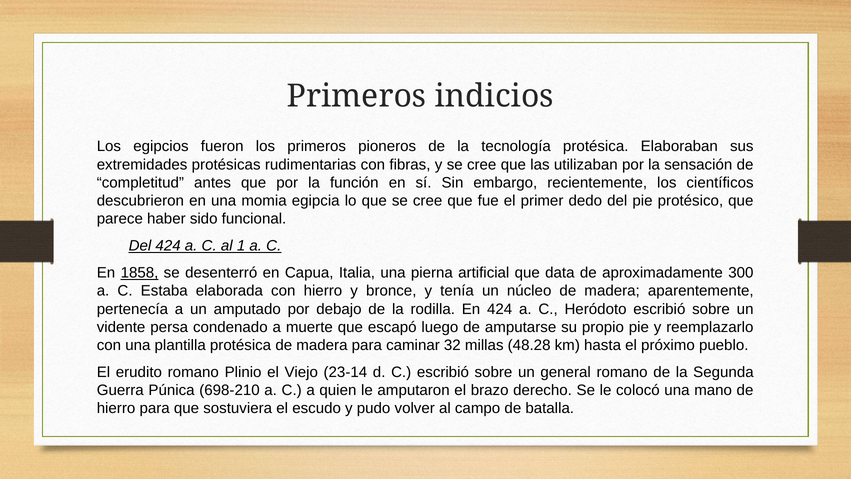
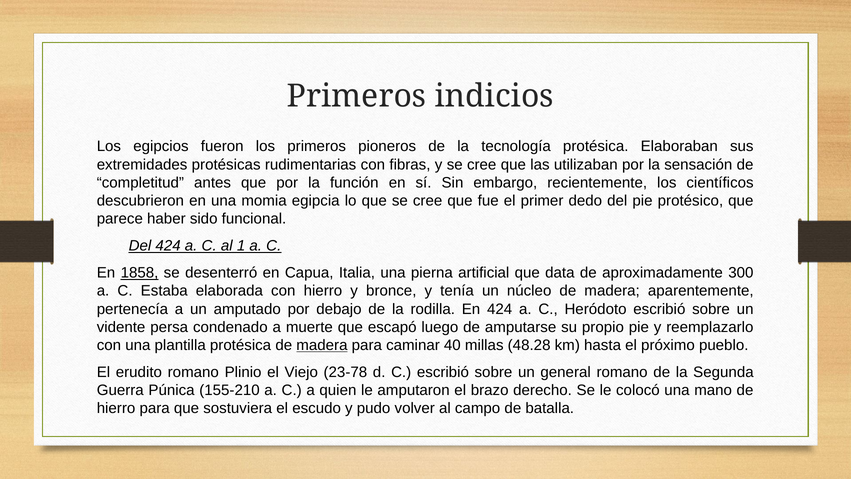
madera at (322, 345) underline: none -> present
32: 32 -> 40
23-14: 23-14 -> 23-78
698-210: 698-210 -> 155-210
